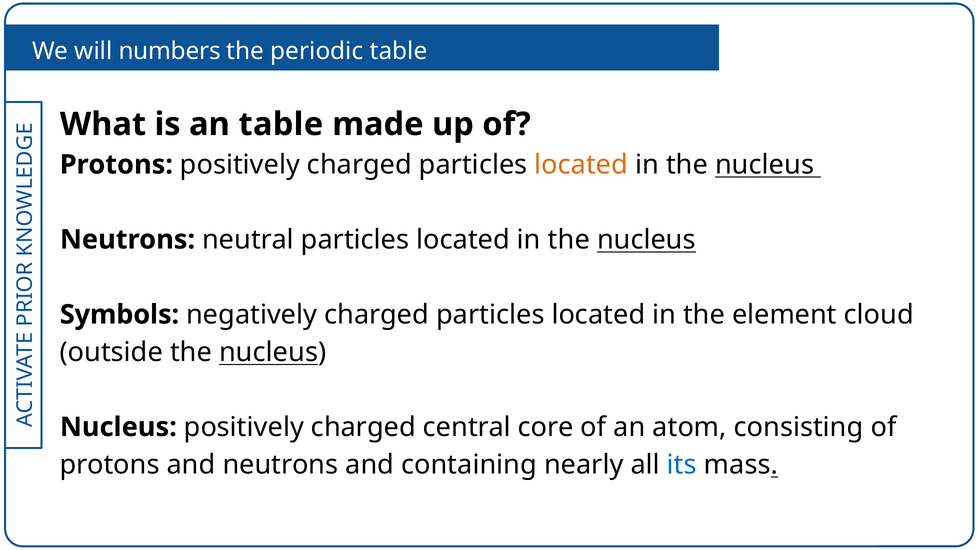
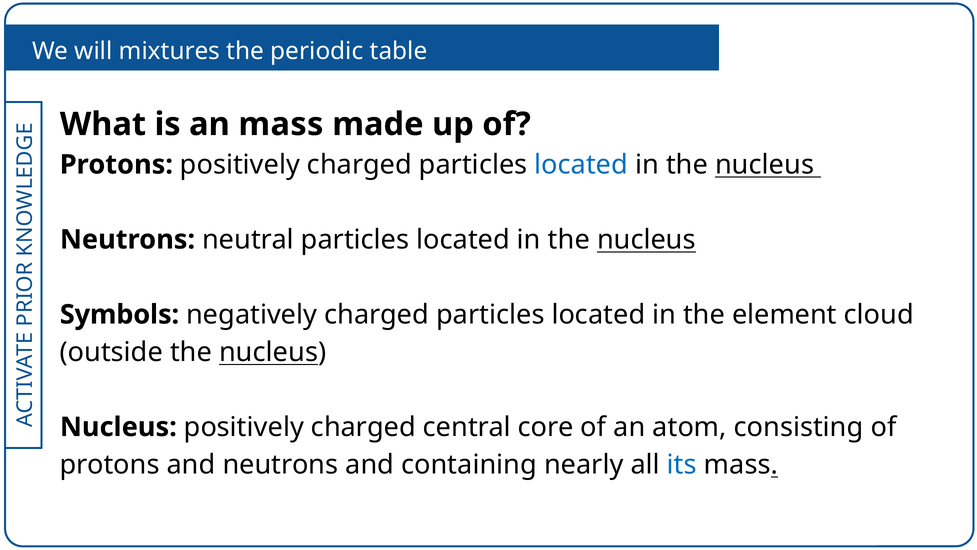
numbers: numbers -> mixtures
an table: table -> mass
located at (581, 165) colour: orange -> blue
